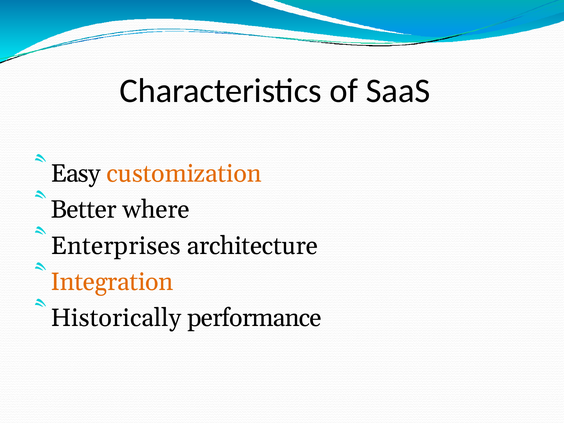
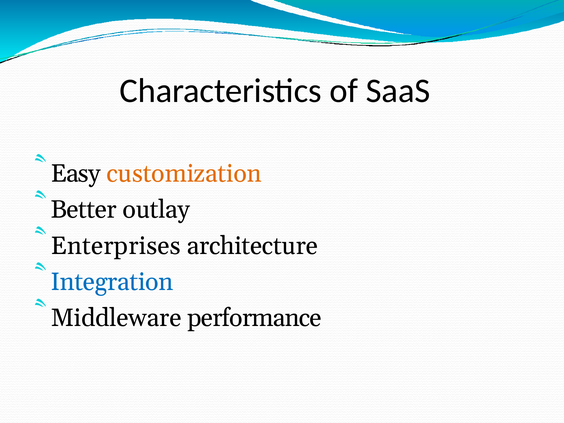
where: where -> outlay
Integration colour: orange -> blue
Historically: Historically -> Middleware
